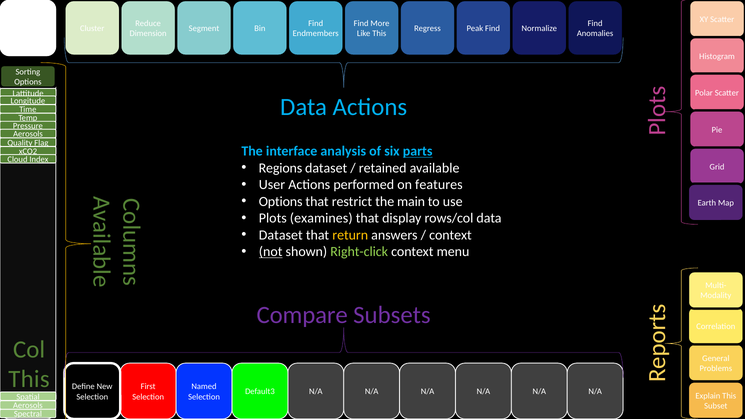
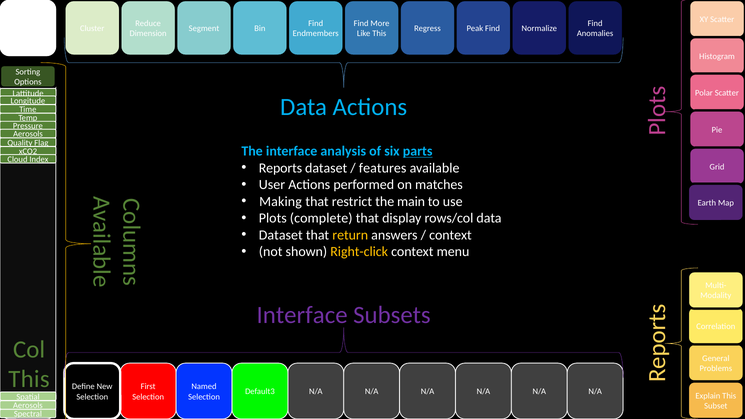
Regions: Regions -> Reports
retained: retained -> features
features: features -> matches
Options at (281, 202): Options -> Making
examines: examines -> complete
not underline: present -> none
Right-click colour: light green -> yellow
Compare at (302, 315): Compare -> Interface
